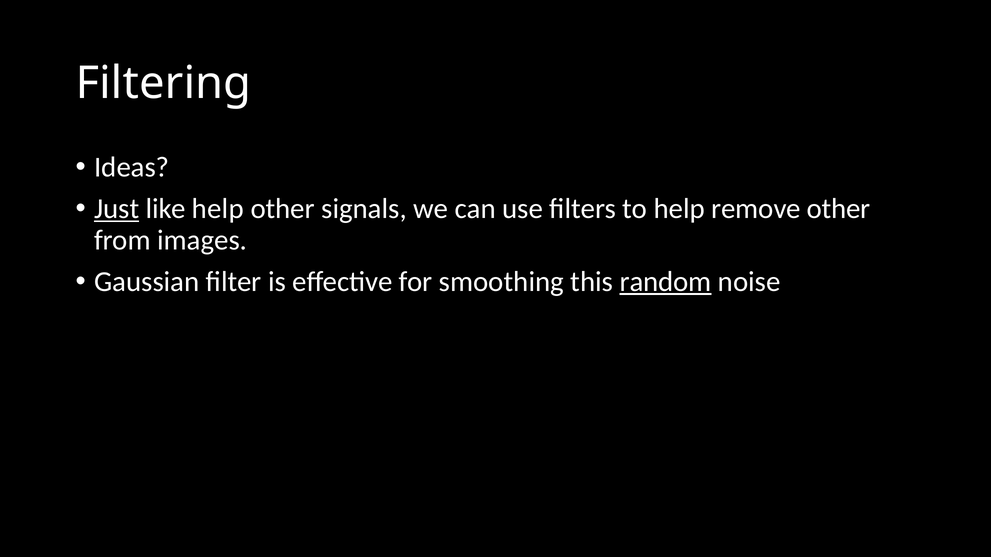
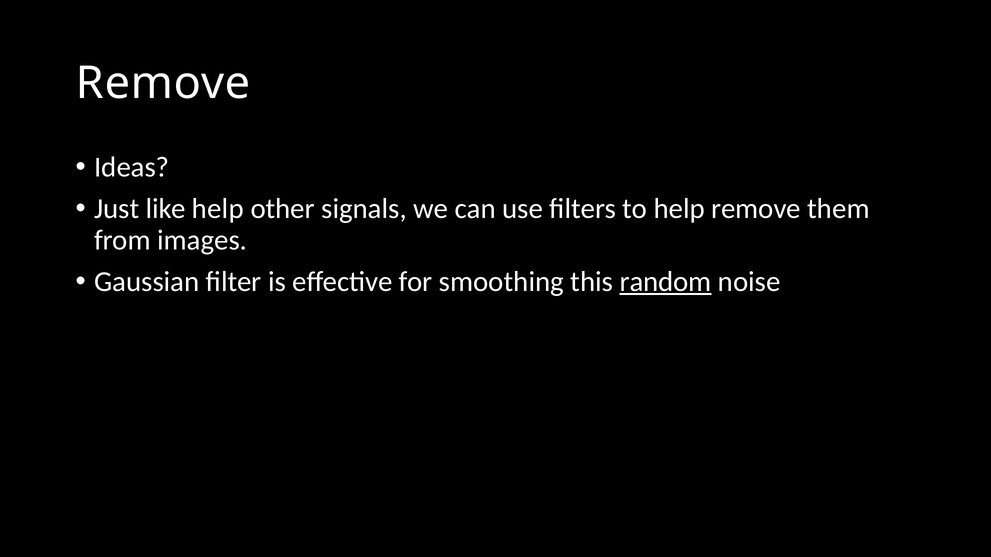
Filtering at (163, 83): Filtering -> Remove
Just underline: present -> none
remove other: other -> them
